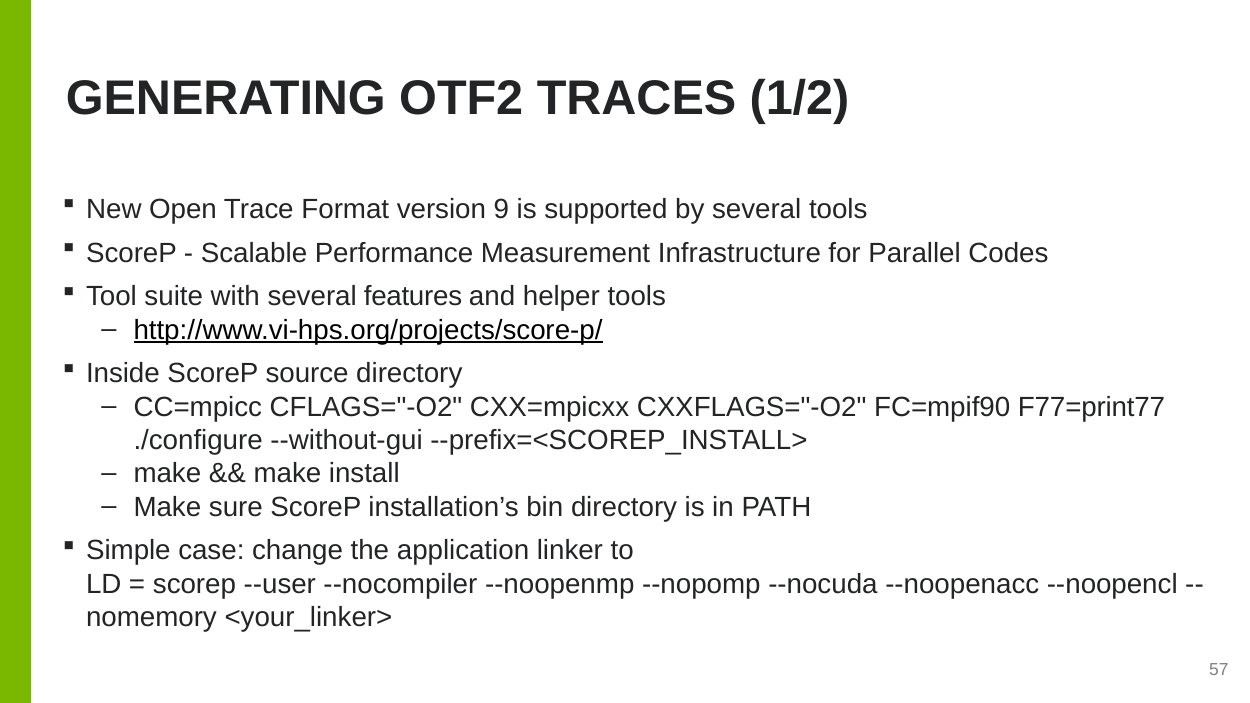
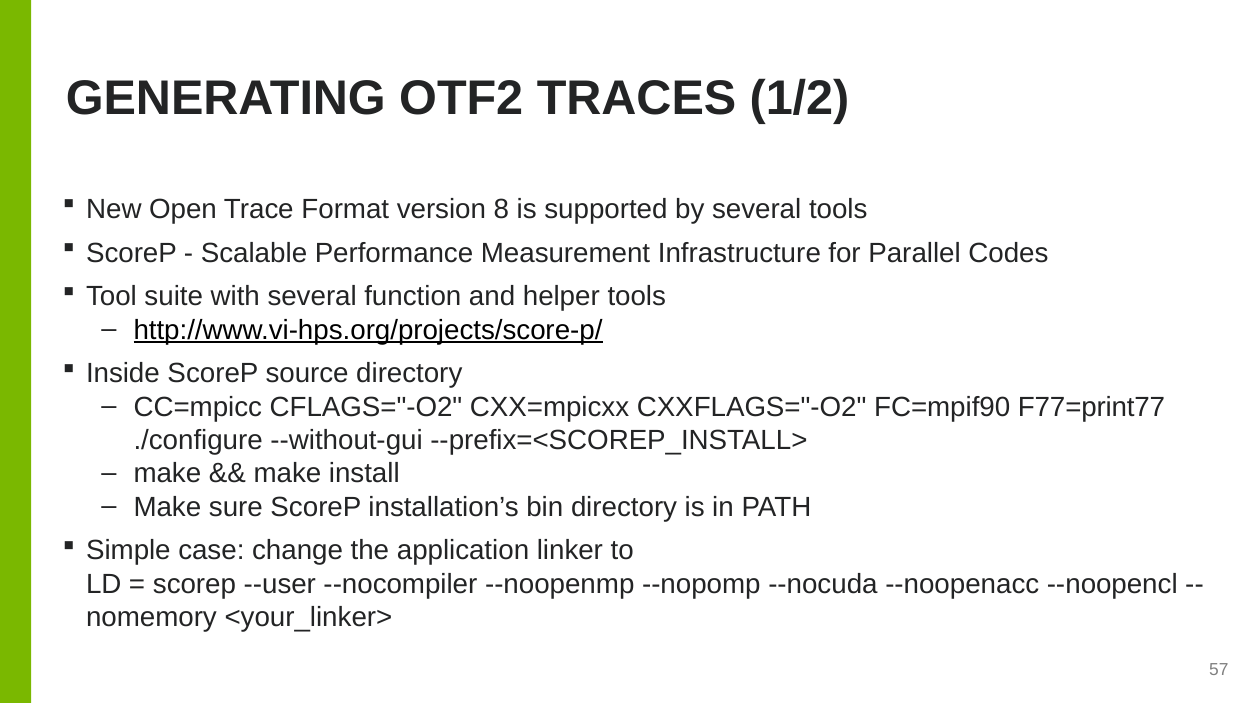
9: 9 -> 8
features: features -> function
